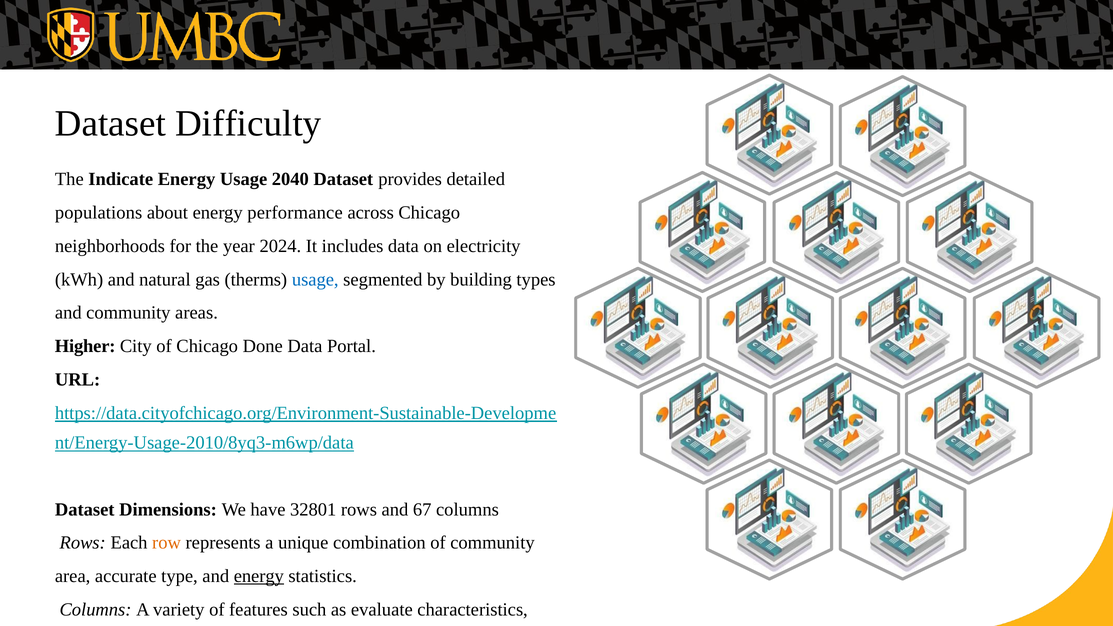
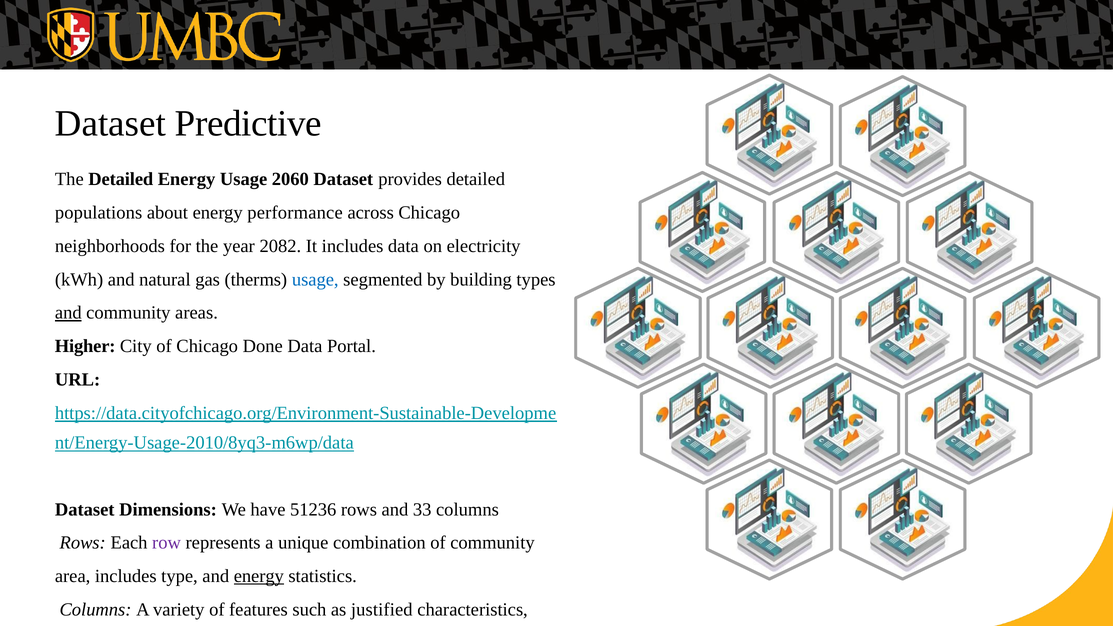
Difficulty: Difficulty -> Predictive
The Indicate: Indicate -> Detailed
2040: 2040 -> 2060
2024: 2024 -> 2082
and at (68, 313) underline: none -> present
32801: 32801 -> 51236
67: 67 -> 33
row colour: orange -> purple
area accurate: accurate -> includes
evaluate: evaluate -> justified
